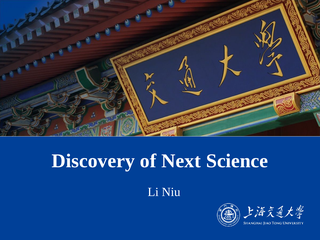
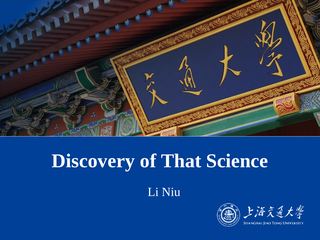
Next: Next -> That
